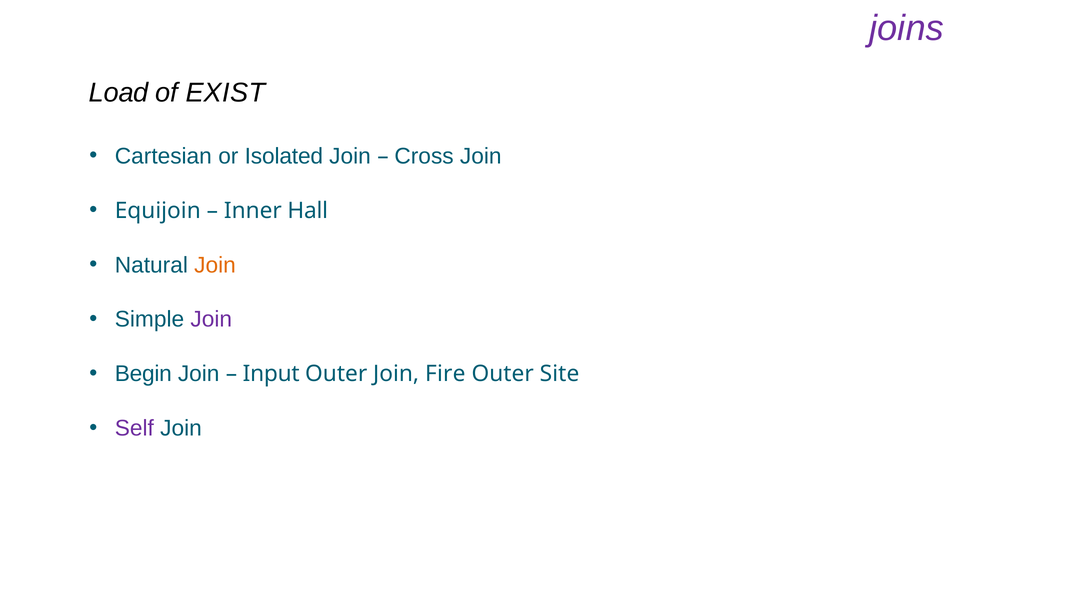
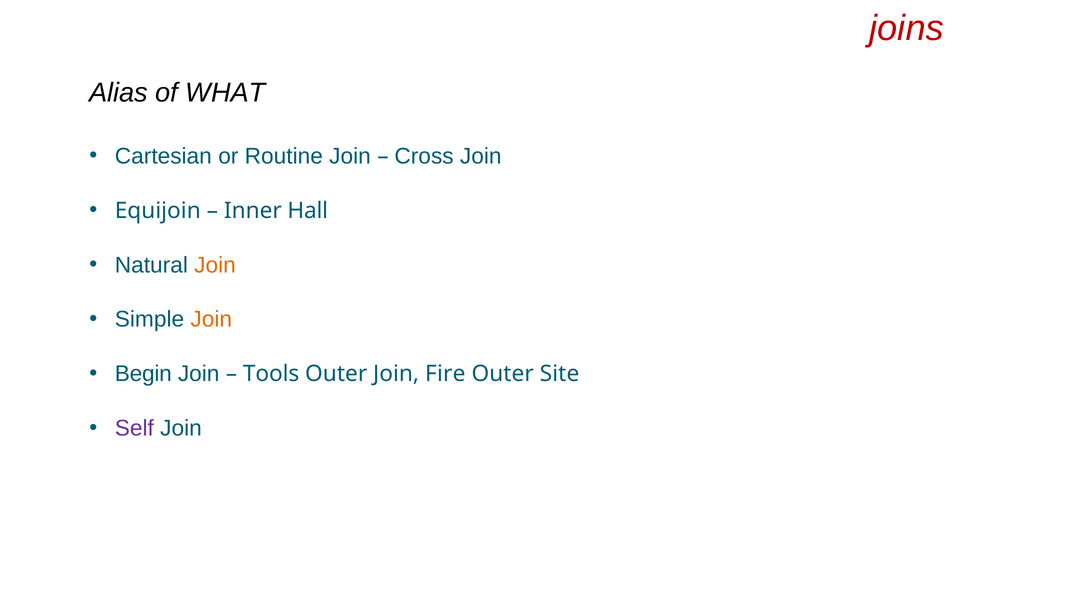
joins colour: purple -> red
Load: Load -> Alias
EXIST: EXIST -> WHAT
Isolated: Isolated -> Routine
Join at (211, 319) colour: purple -> orange
Input: Input -> Tools
